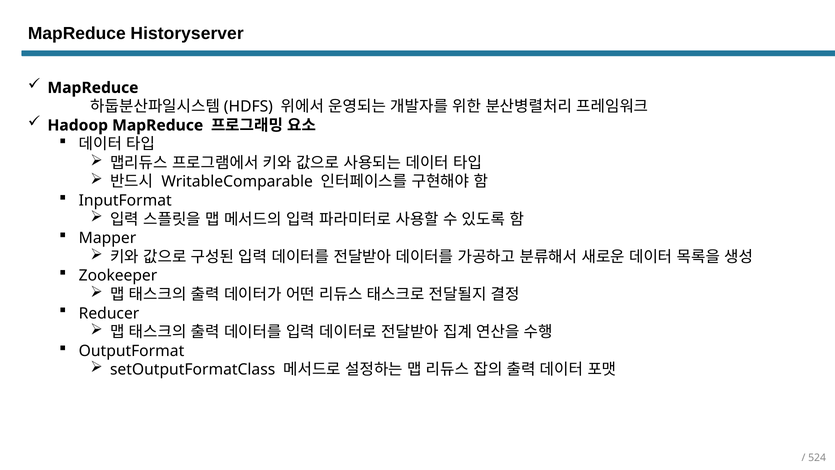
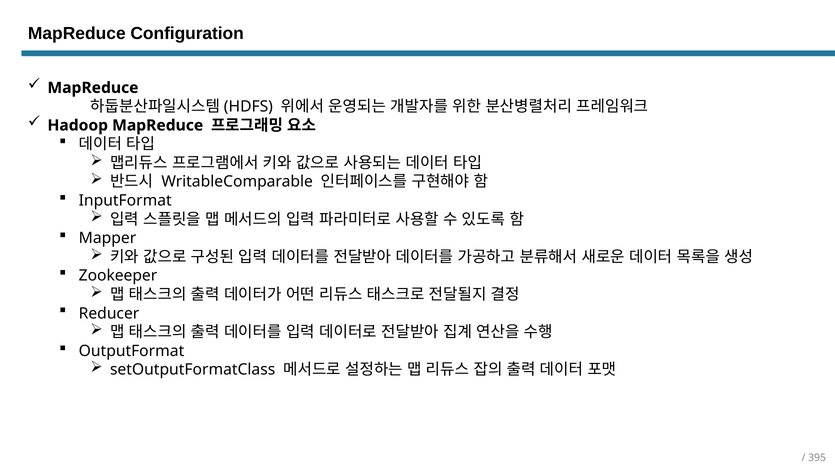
Historyserver: Historyserver -> Configuration
524: 524 -> 395
